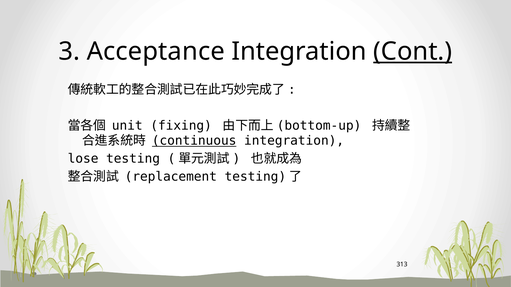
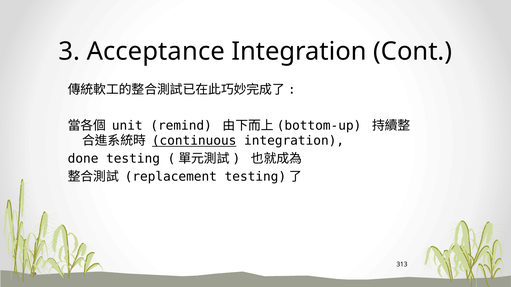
Cont underline: present -> none
fixing: fixing -> remind
lose: lose -> done
